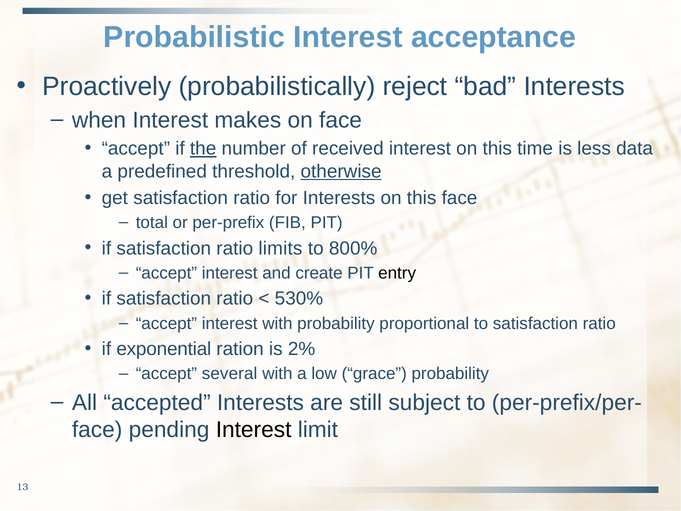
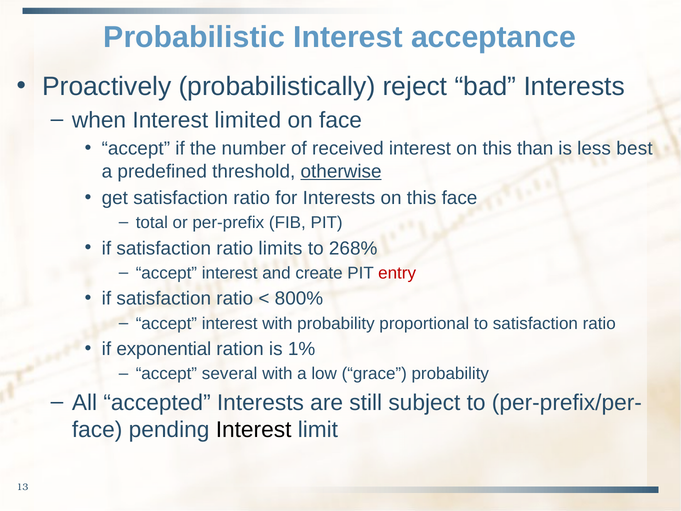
makes: makes -> limited
the underline: present -> none
time: time -> than
data: data -> best
800%: 800% -> 268%
entry colour: black -> red
530%: 530% -> 800%
2%: 2% -> 1%
